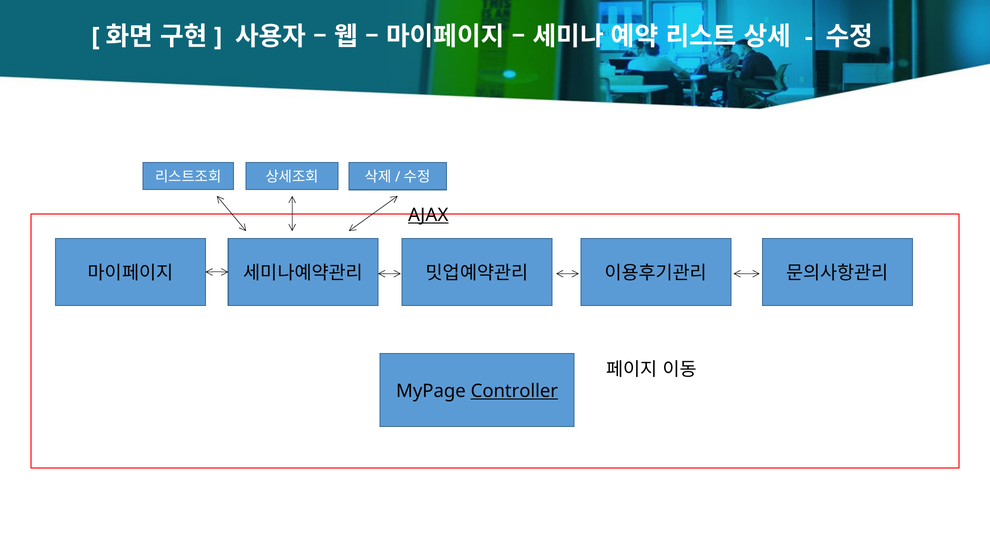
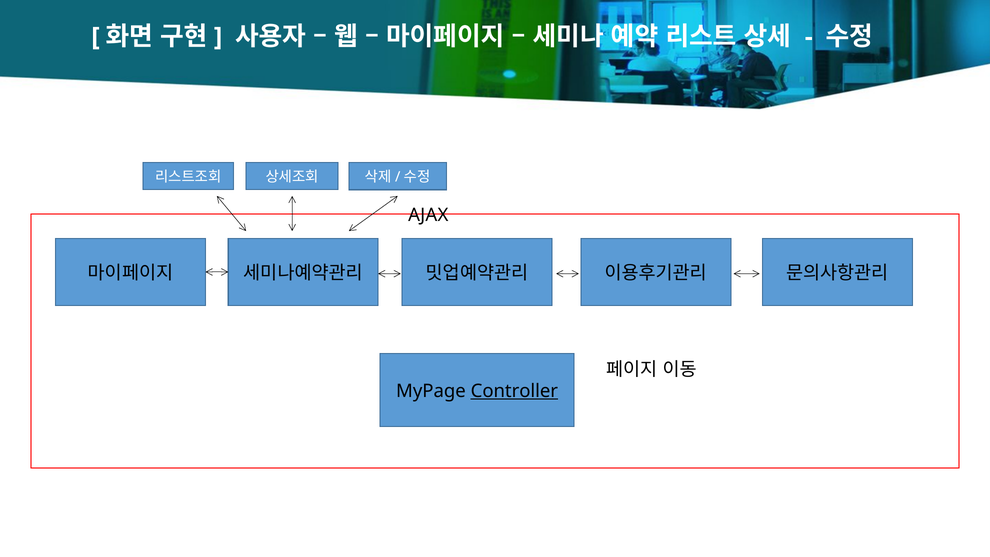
AJAX underline: present -> none
